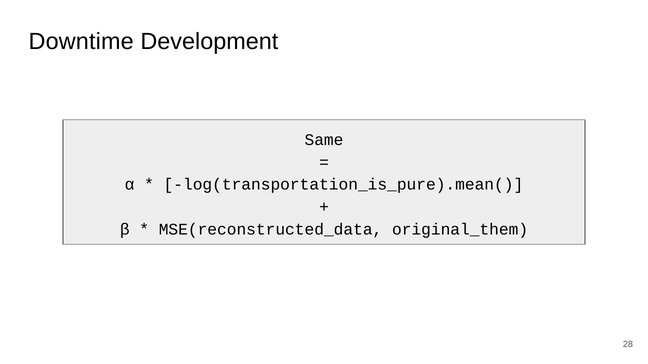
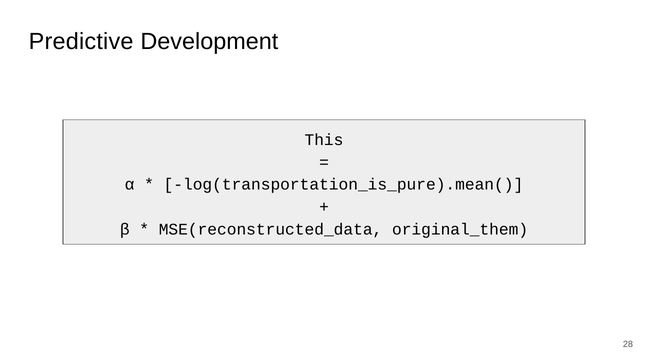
Downtime: Downtime -> Predictive
Same: Same -> This
